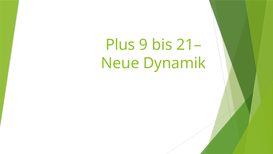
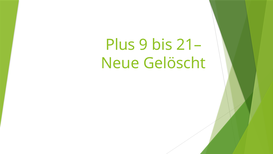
Dynamik: Dynamik -> Gelöscht
